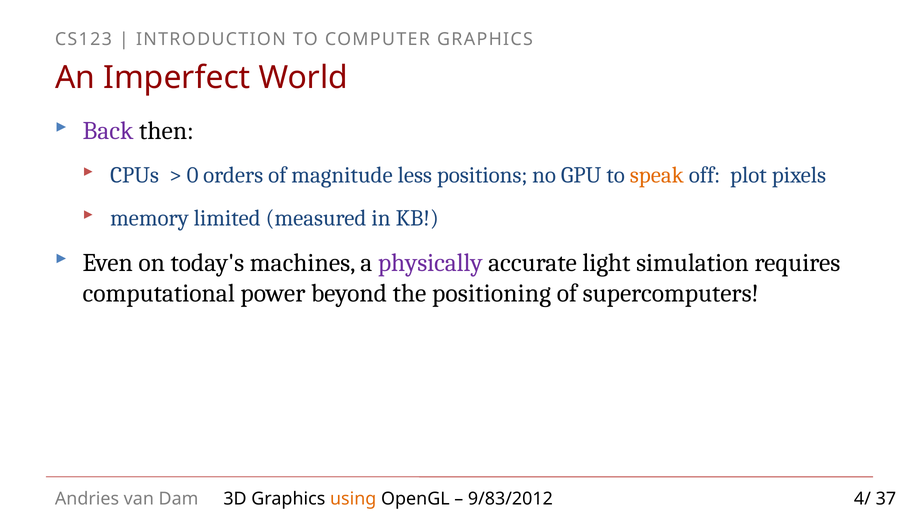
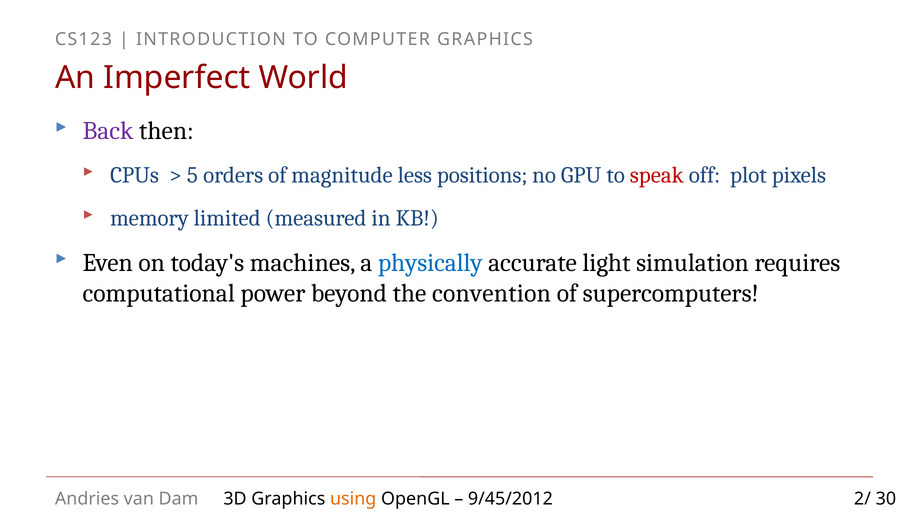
0: 0 -> 5
speak colour: orange -> red
physically colour: purple -> blue
positioning: positioning -> convention
9/83/2012: 9/83/2012 -> 9/45/2012
4: 4 -> 2
37: 37 -> 30
